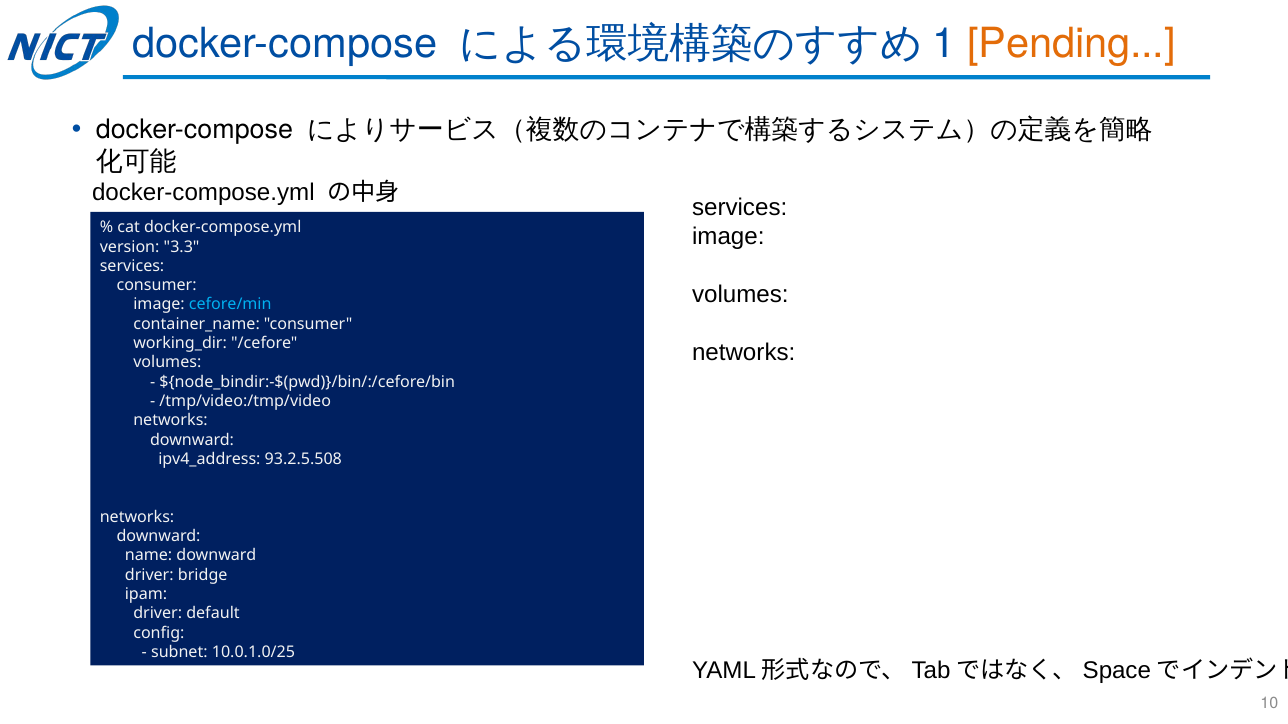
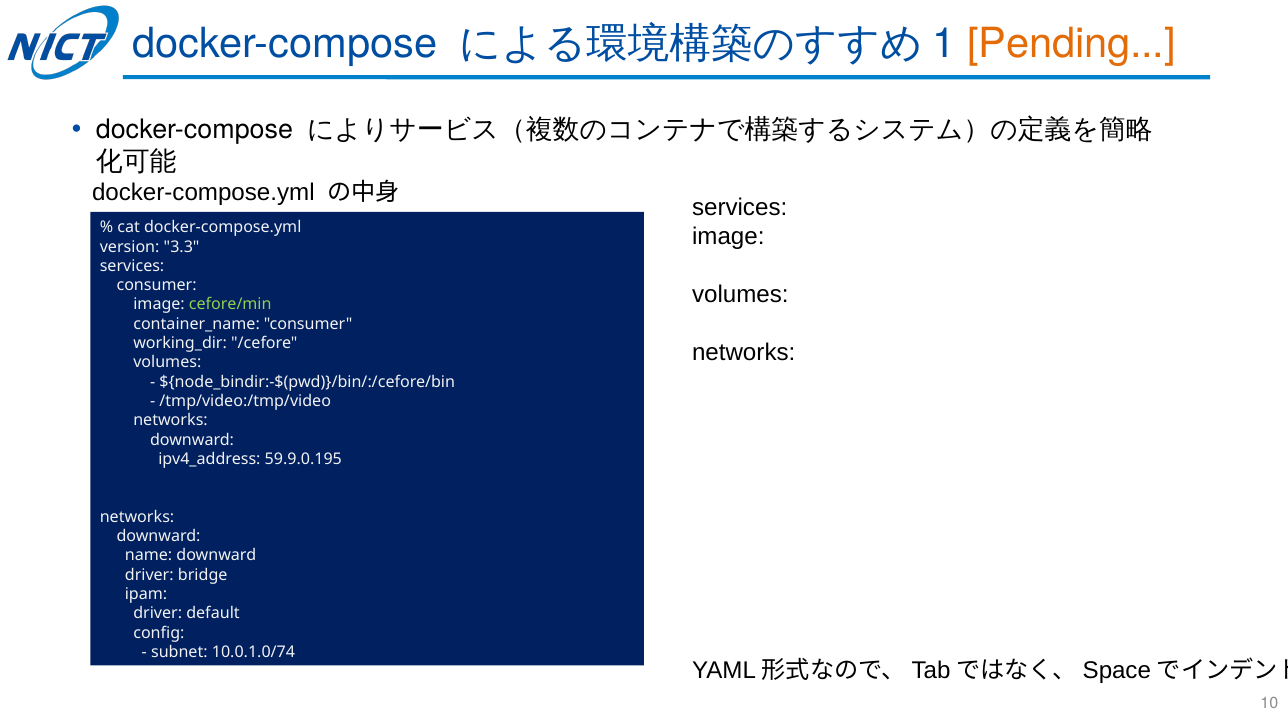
cefore/min colour: light blue -> light green
93.2.5.508: 93.2.5.508 -> 59.9.0.195
10.0.1.0/25: 10.0.1.0/25 -> 10.0.1.0/74
